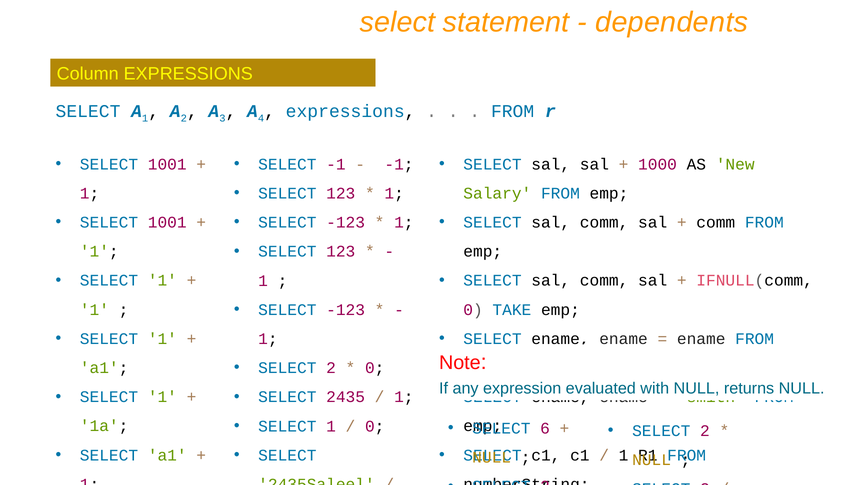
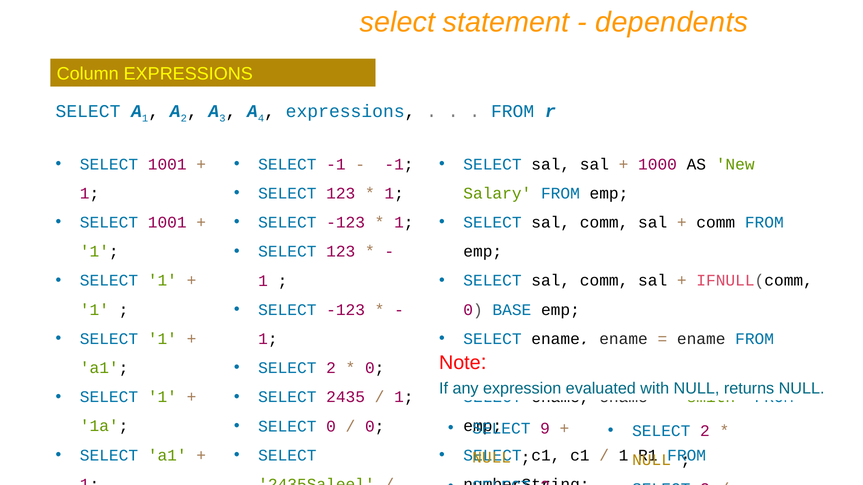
TAKE: TAKE -> BASE
1 at (331, 427): 1 -> 0
6: 6 -> 9
